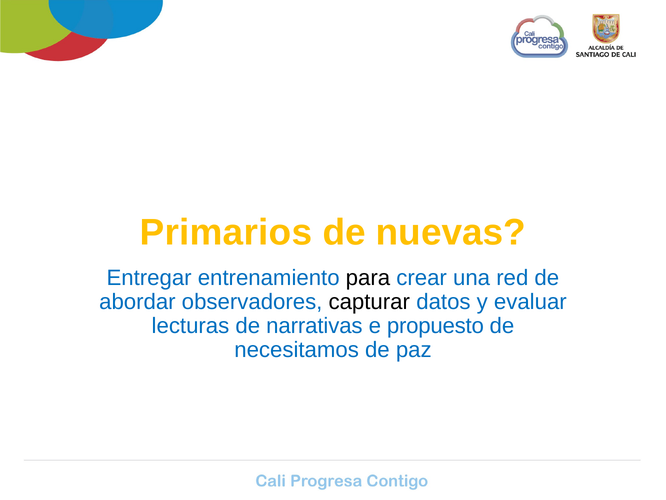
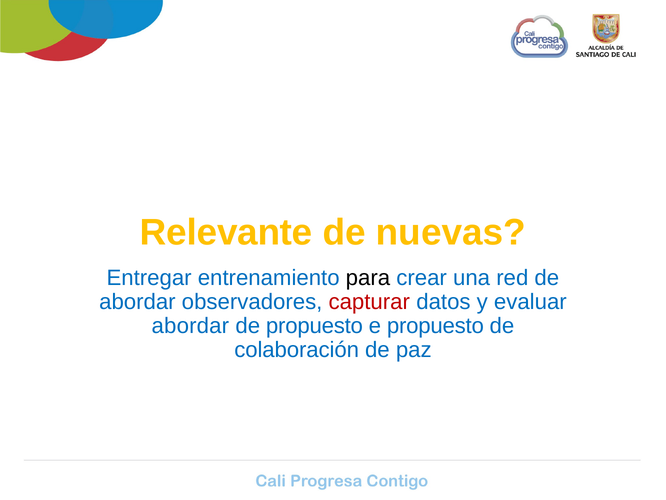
Primarios: Primarios -> Relevante
capturar colour: black -> red
lecturas at (190, 325): lecturas -> abordar
de narrativas: narrativas -> propuesto
necesitamos: necesitamos -> colaboración
